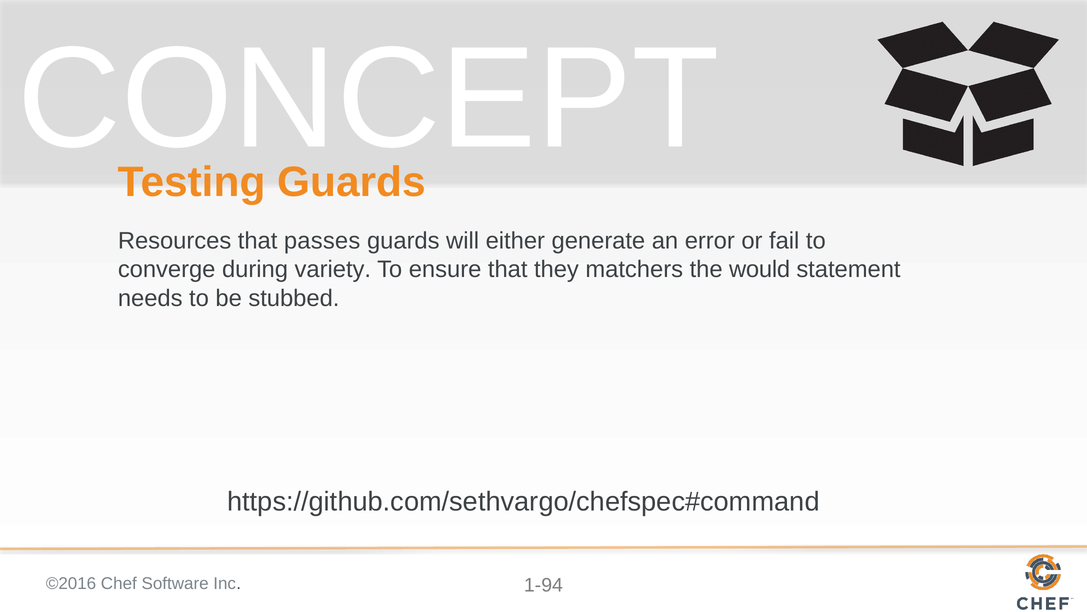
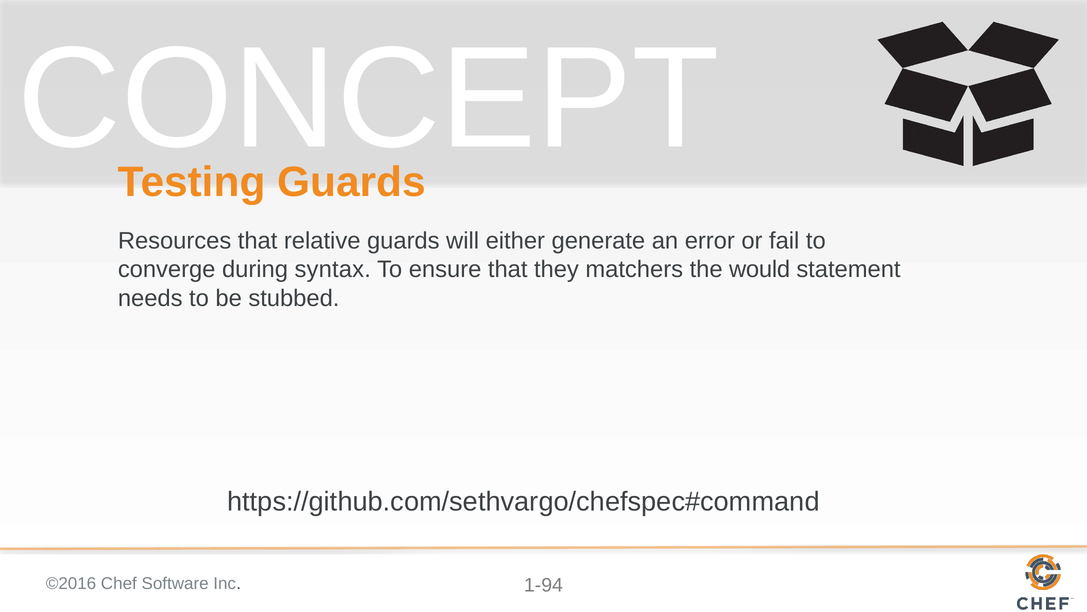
passes: passes -> relative
variety: variety -> syntax
